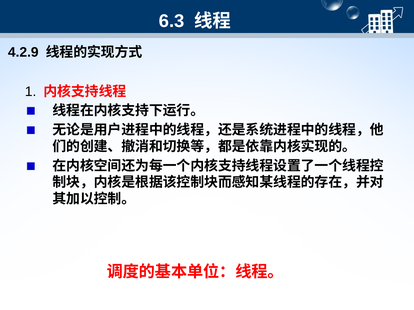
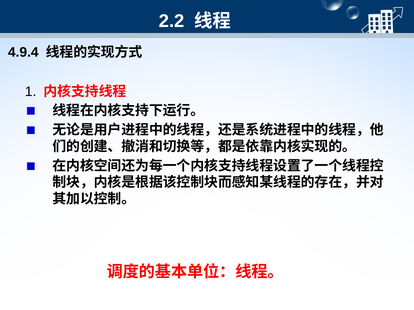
6.3: 6.3 -> 2.2
4.2.9: 4.2.9 -> 4.9.4
